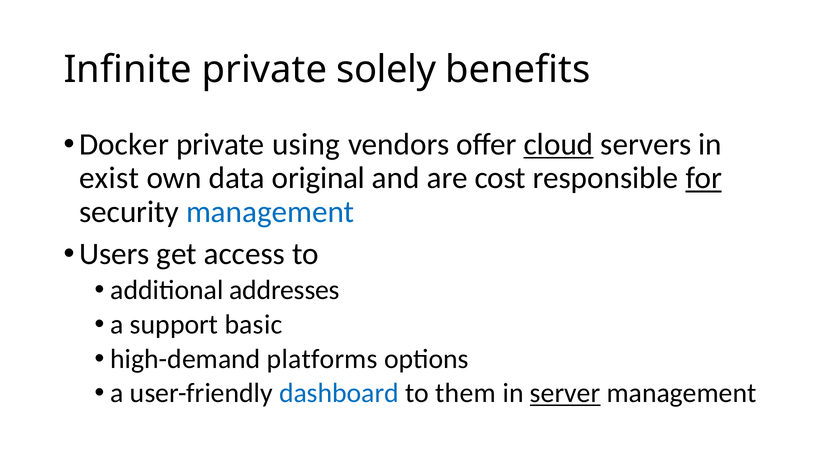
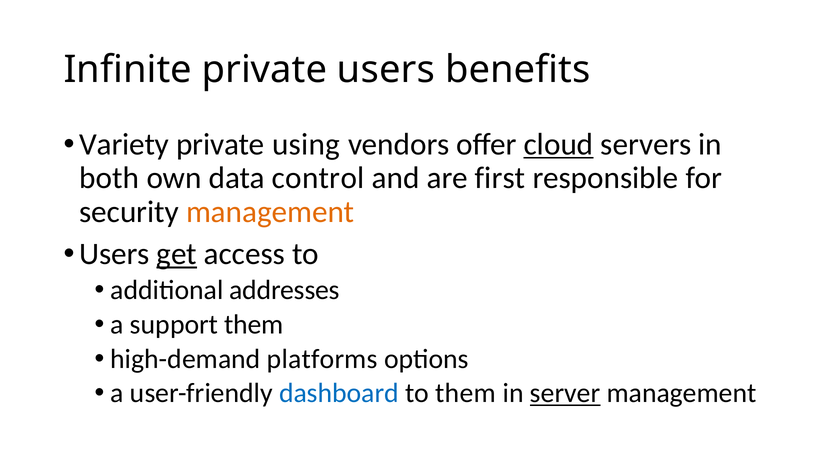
private solely: solely -> users
Docker: Docker -> Variety
exist: exist -> both
original: original -> control
cost: cost -> first
for underline: present -> none
management at (270, 212) colour: blue -> orange
get underline: none -> present
support basic: basic -> them
